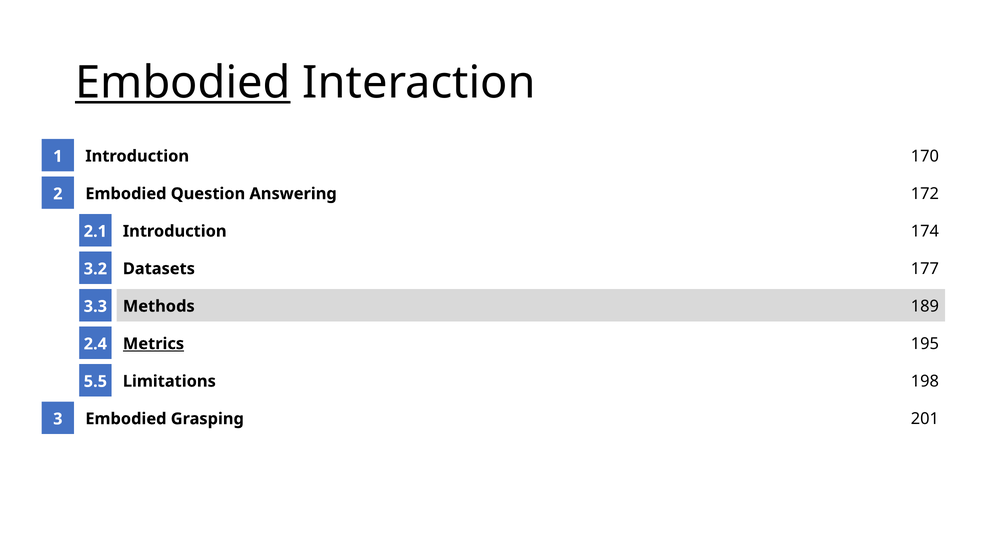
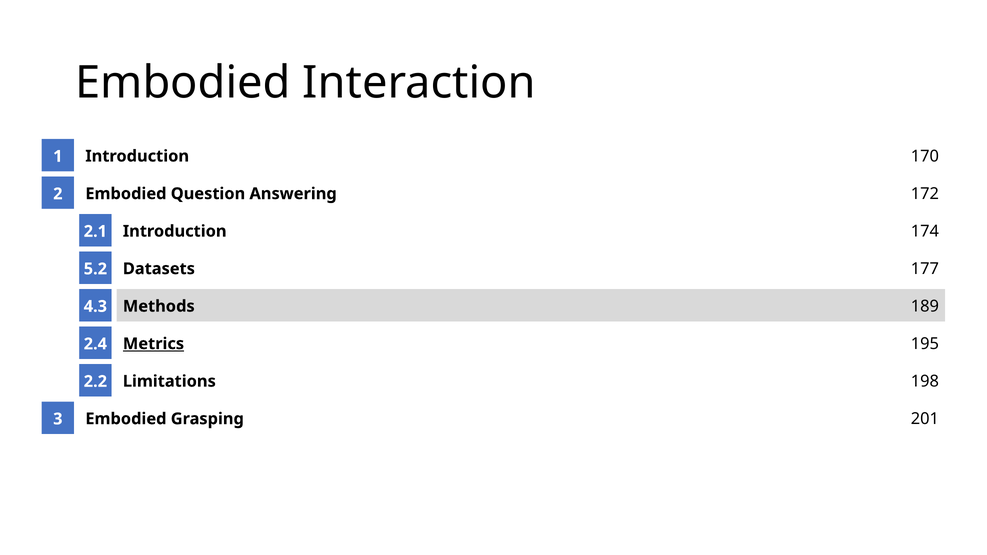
Embodied at (183, 83) underline: present -> none
3.2: 3.2 -> 5.2
3.3: 3.3 -> 4.3
5.5: 5.5 -> 2.2
